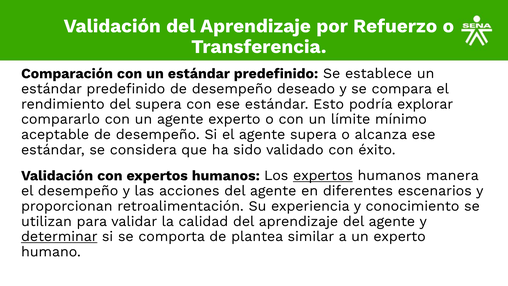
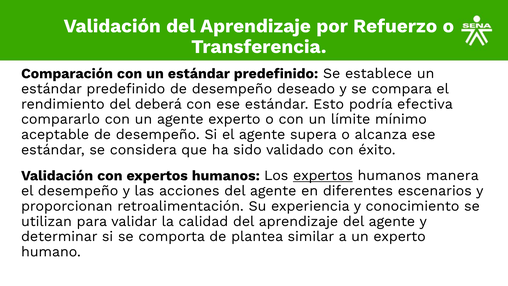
del supera: supera -> deberá
explorar: explorar -> efectiva
determinar underline: present -> none
